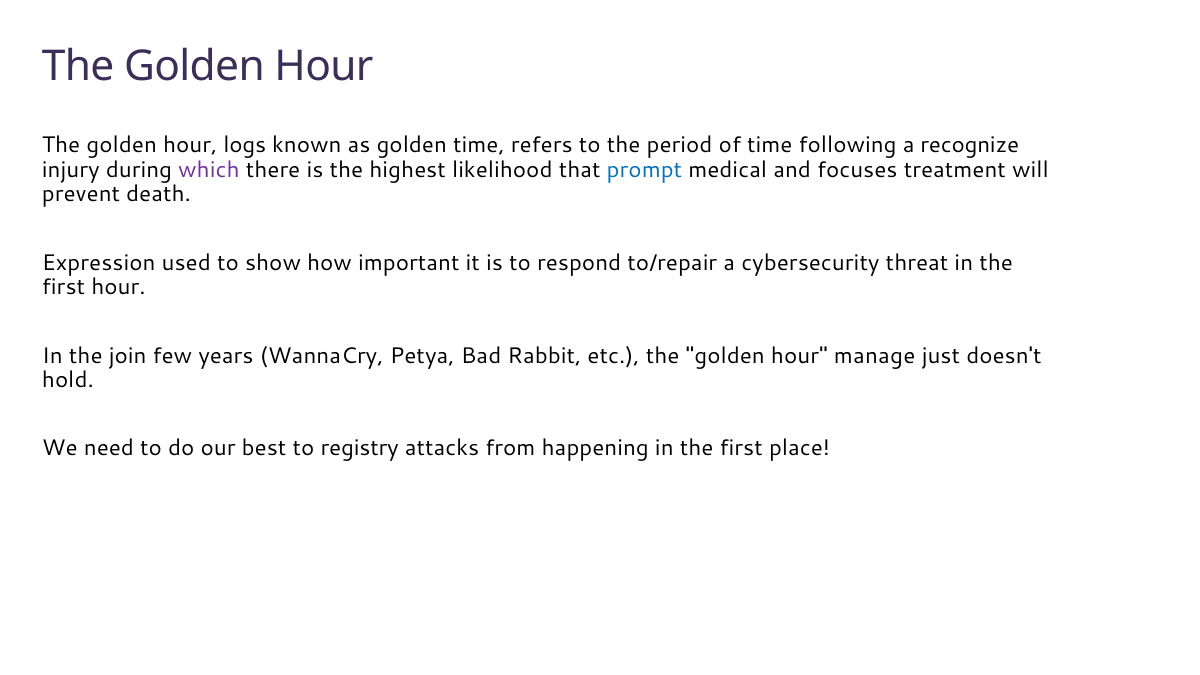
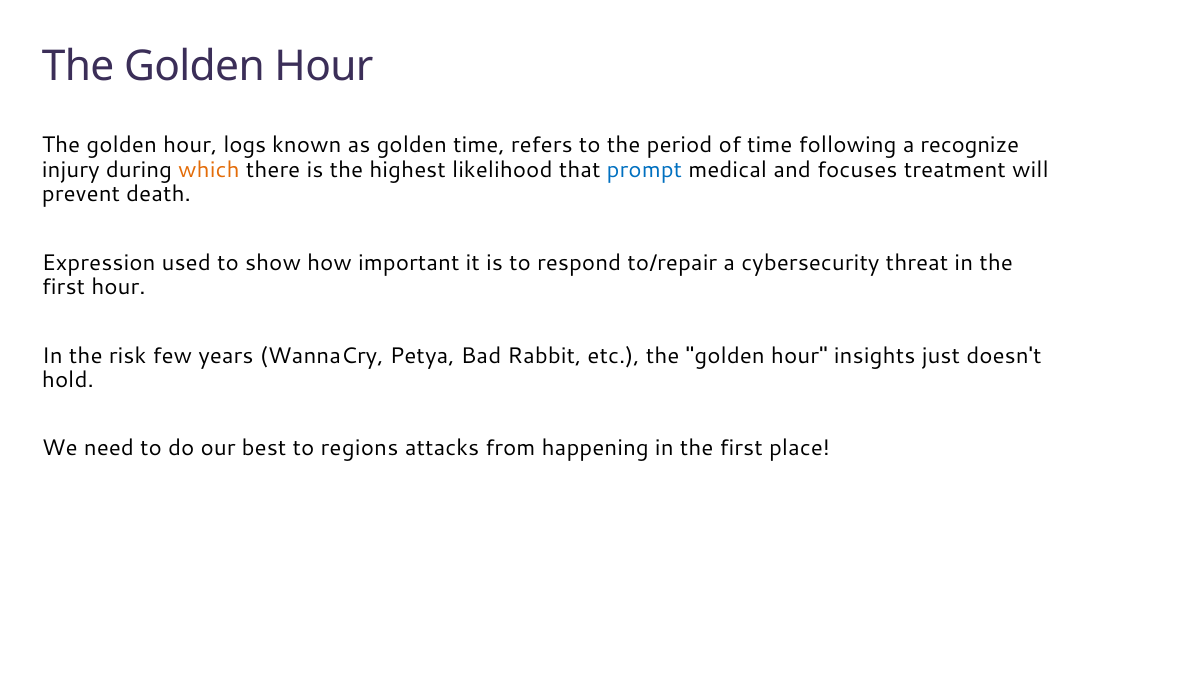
which colour: purple -> orange
join: join -> risk
manage: manage -> insights
registry: registry -> regions
